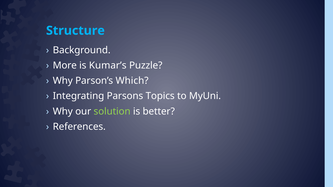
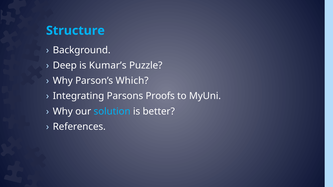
More: More -> Deep
Topics: Topics -> Proofs
solution colour: light green -> light blue
